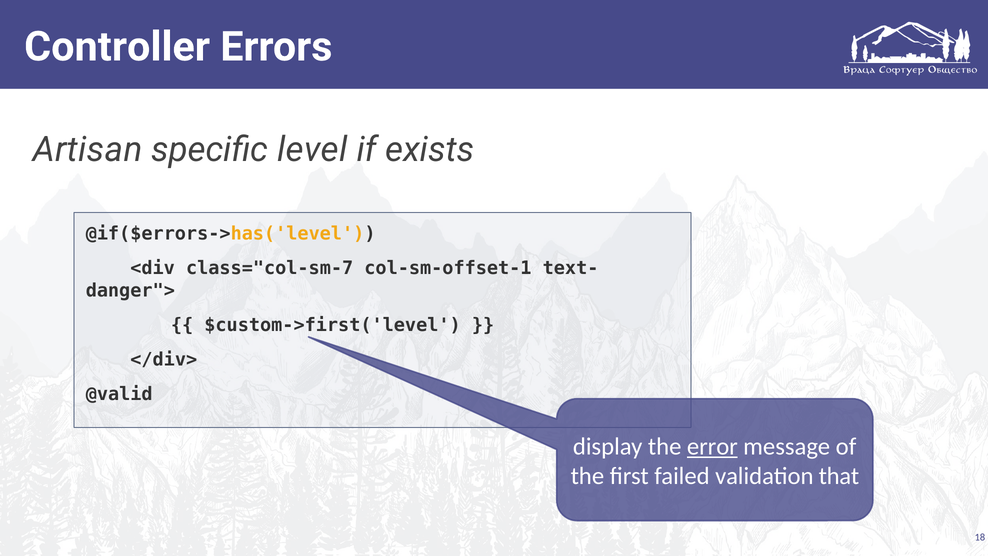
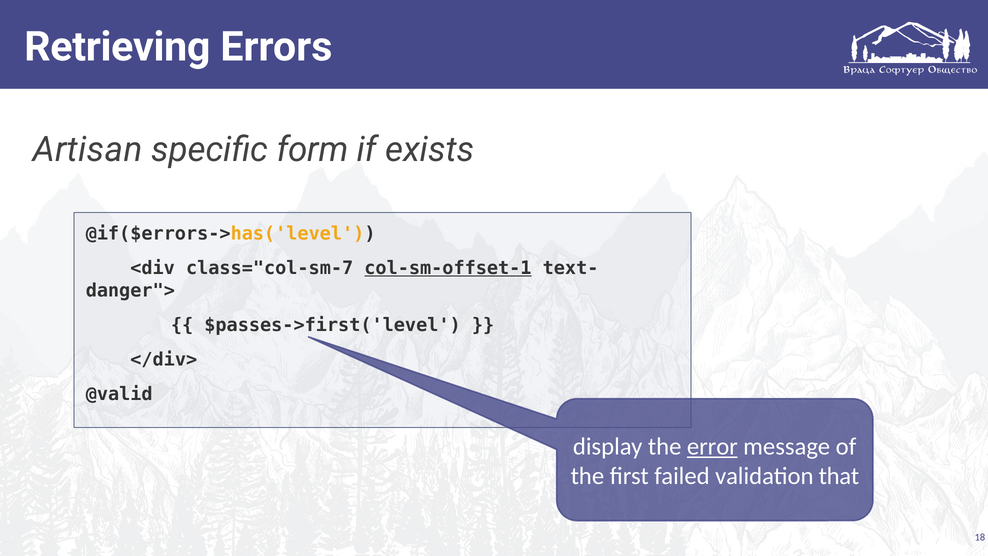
Controller: Controller -> Retrieving
level: level -> form
col-sm-offset-1 underline: none -> present
$custom->first('level: $custom->first('level -> $passes->first('level
